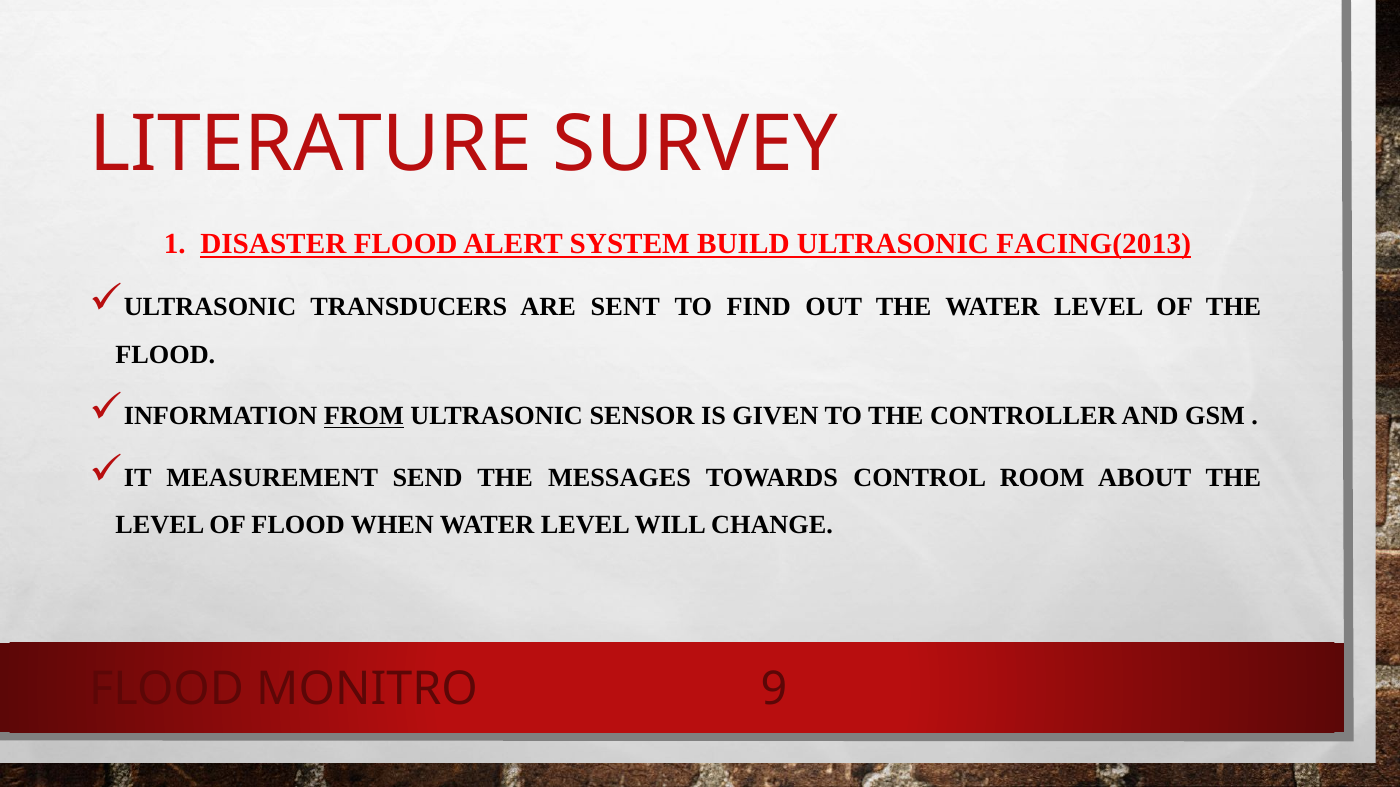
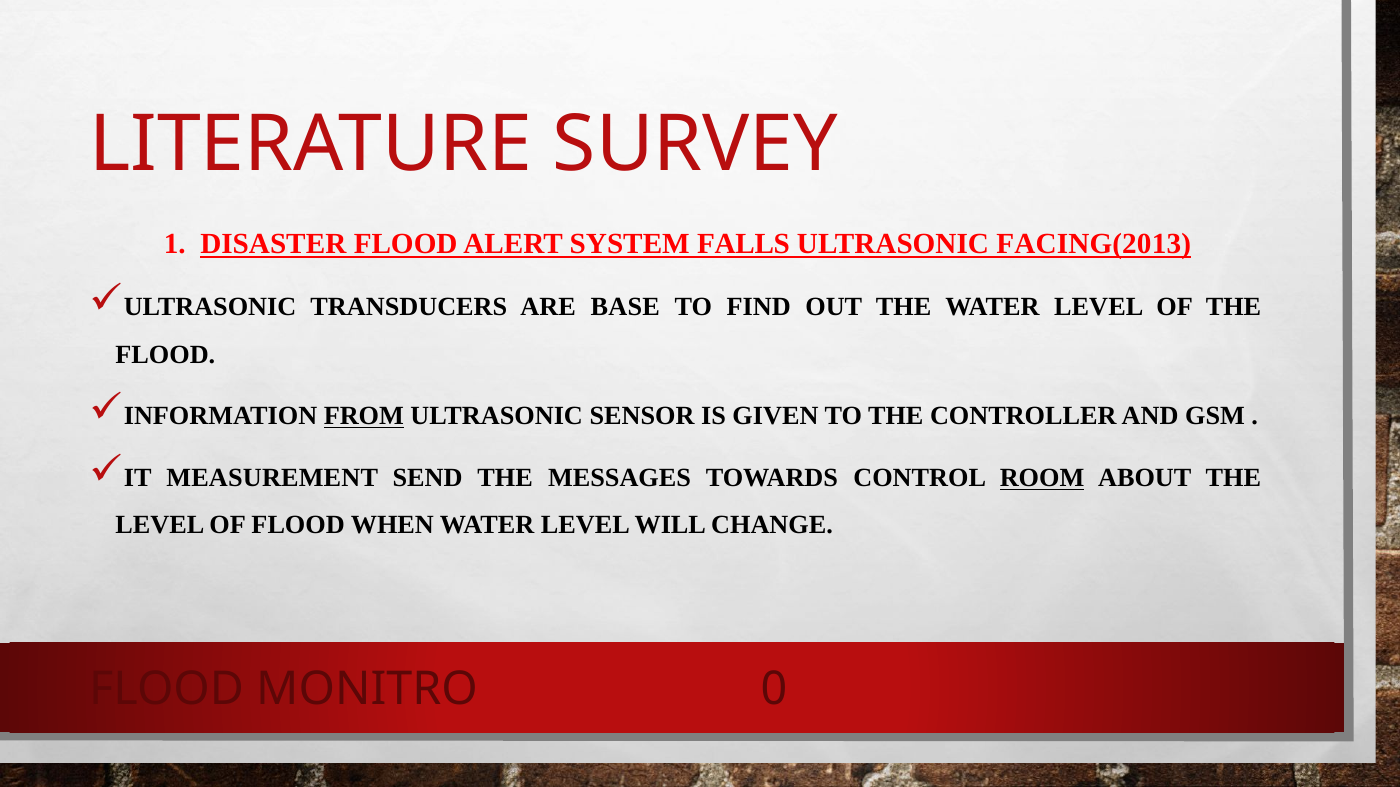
BUILD: BUILD -> FALLS
SENT: SENT -> BASE
ROOM underline: none -> present
9: 9 -> 0
